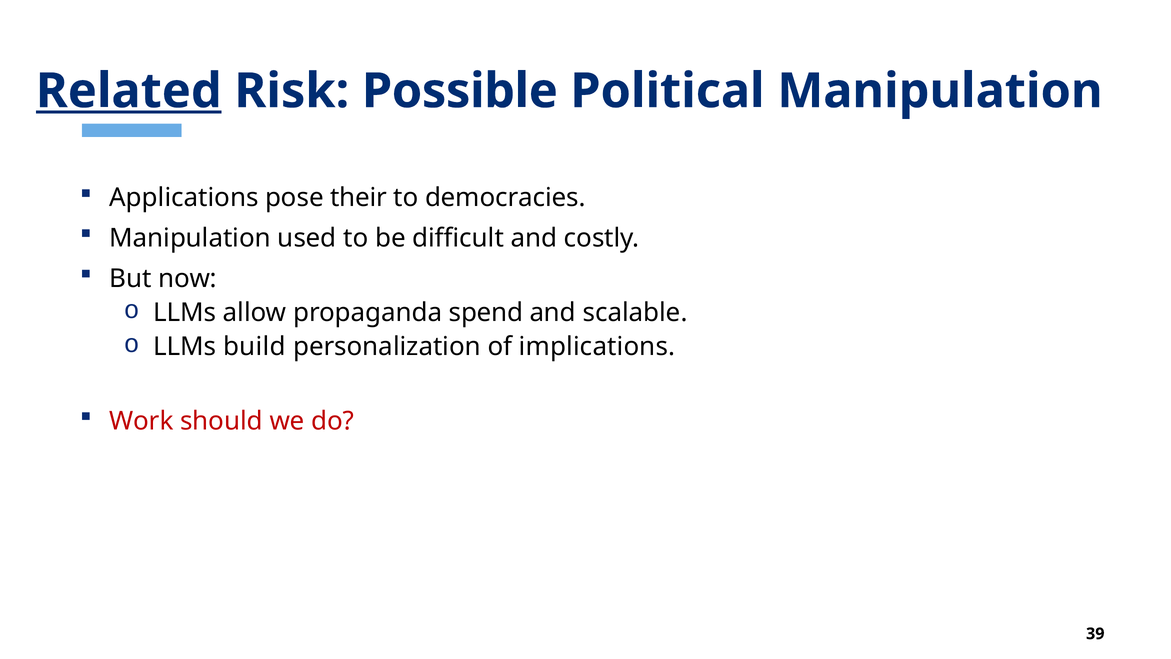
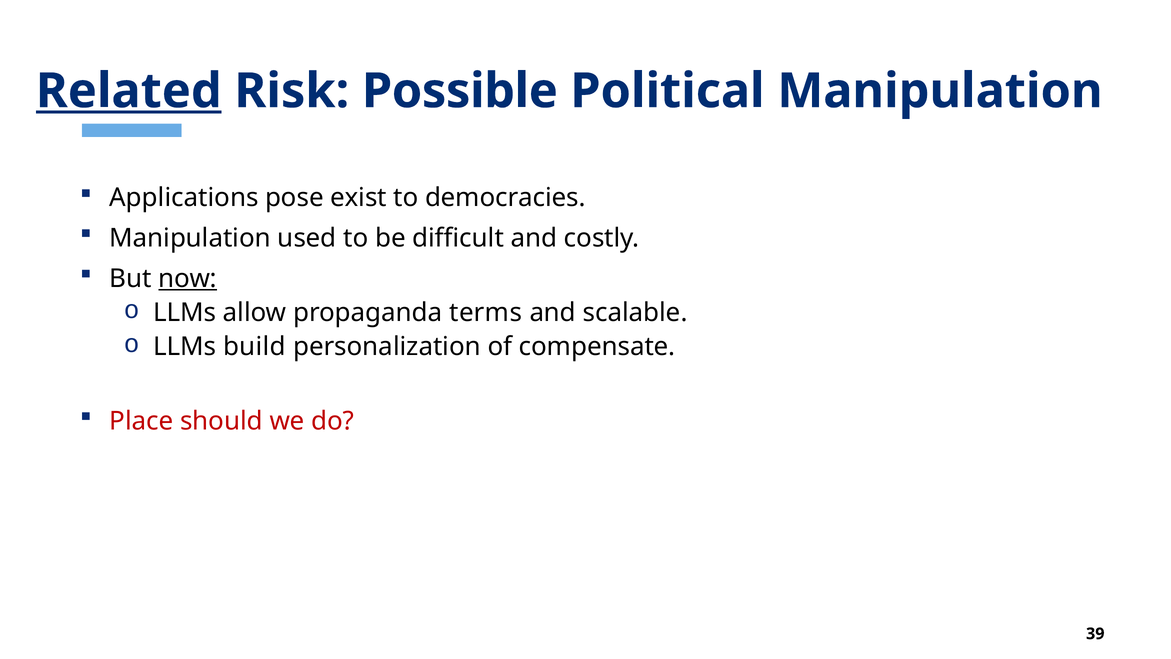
their: their -> exist
now underline: none -> present
spend: spend -> terms
implications: implications -> compensate
Work: Work -> Place
